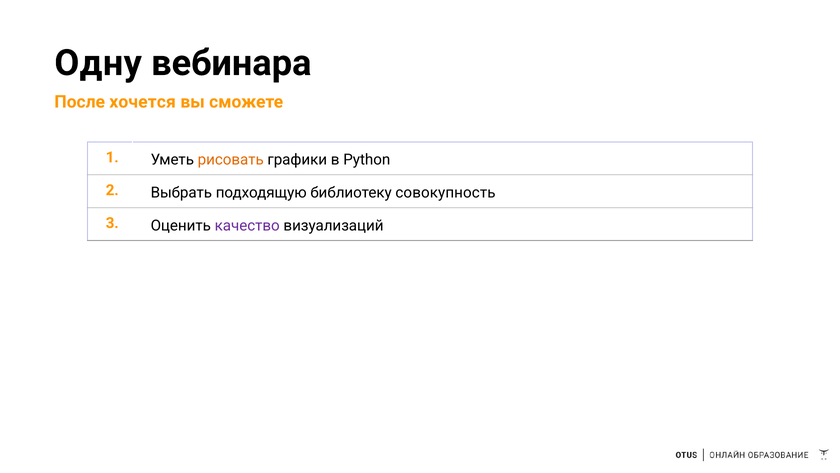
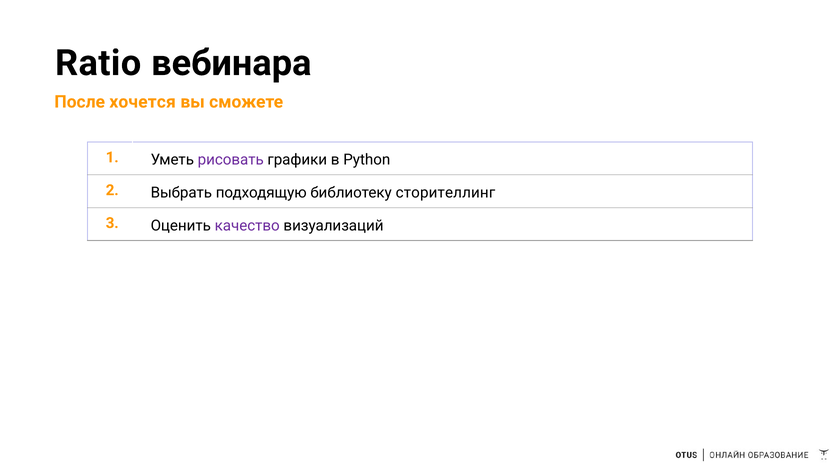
Одну: Одну -> Ratio
рисовать colour: orange -> purple
совокупность: совокупность -> сторителлинг
